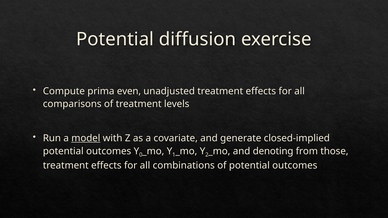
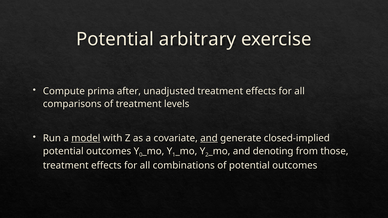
diffusion: diffusion -> arbitrary
even: even -> after
and at (209, 138) underline: none -> present
